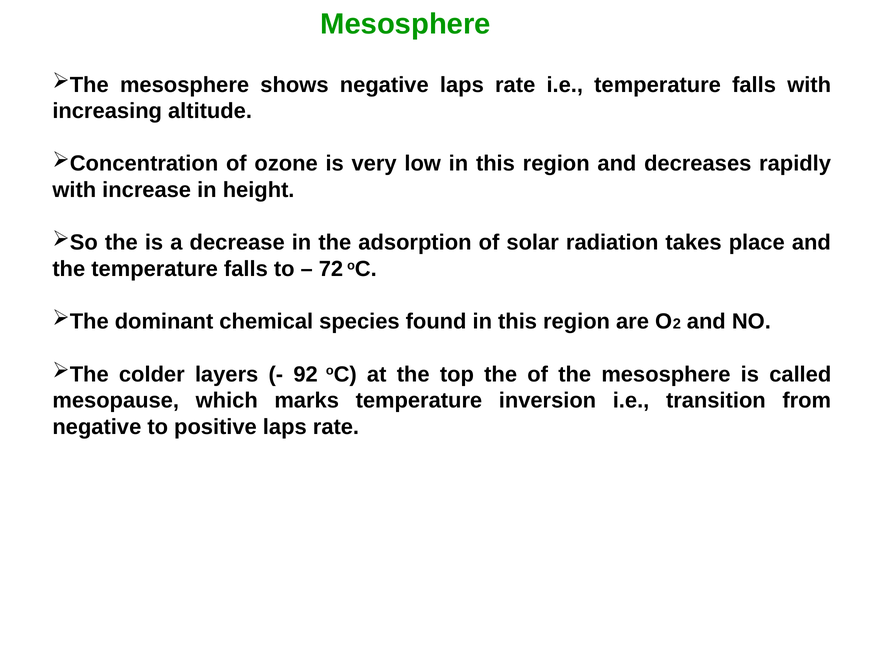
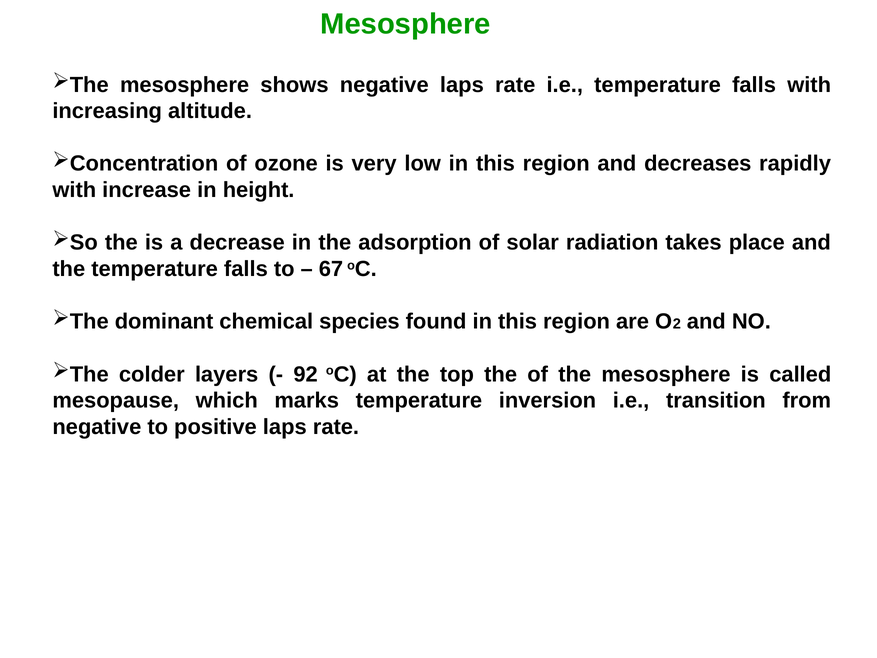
72: 72 -> 67
